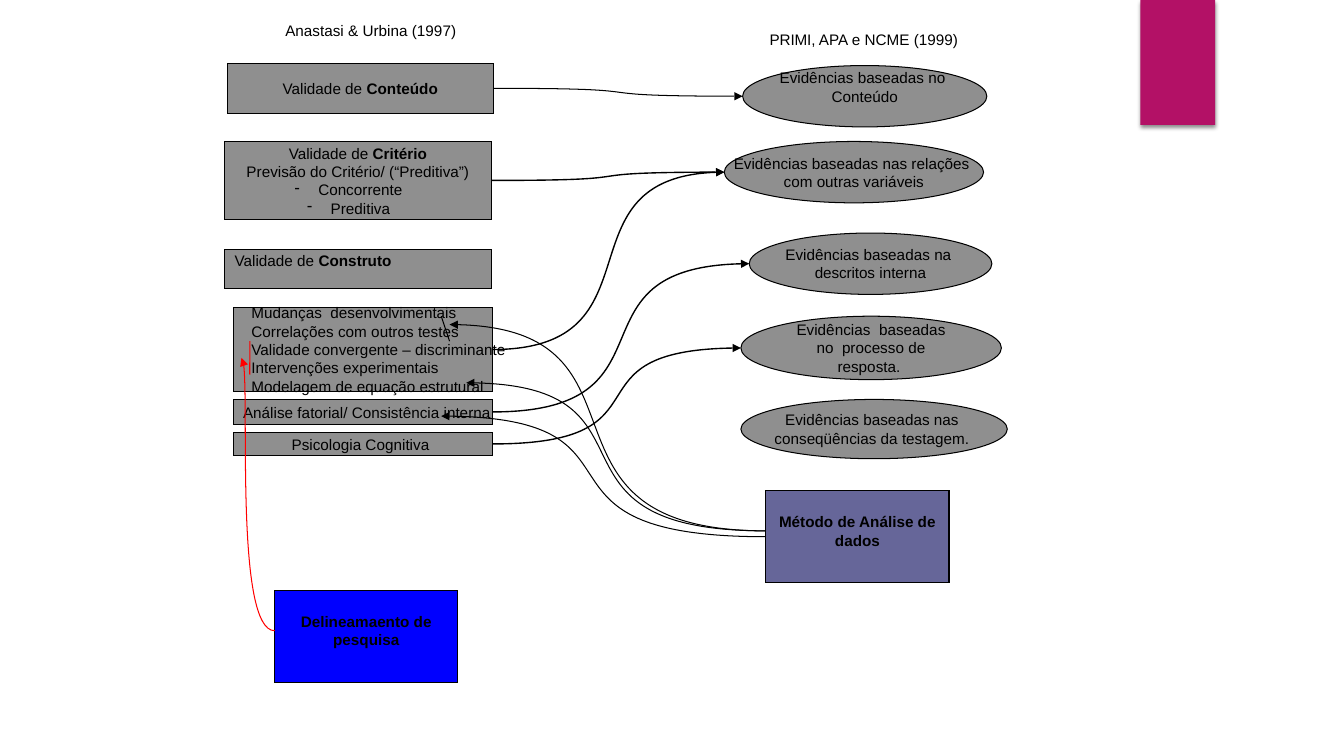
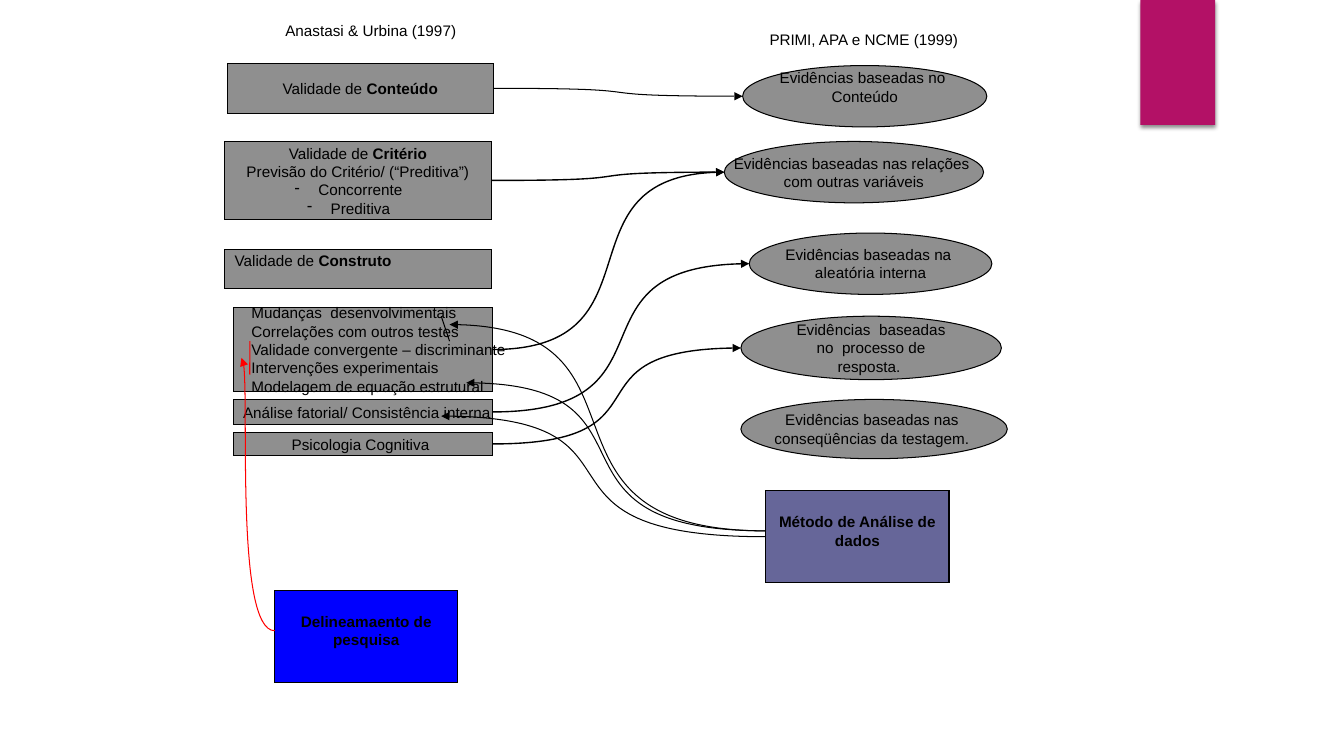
descritos: descritos -> aleatória
